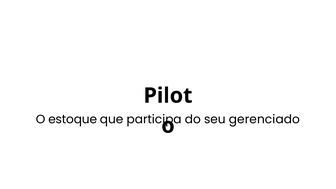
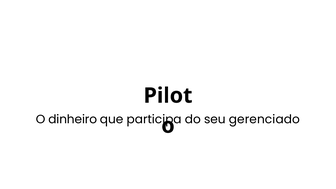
estoque: estoque -> dinheiro
